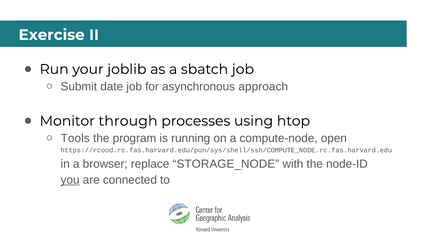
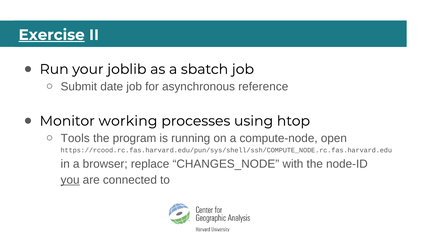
Exercise underline: none -> present
approach: approach -> reference
through: through -> working
STORAGE_NODE: STORAGE_NODE -> CHANGES_NODE
